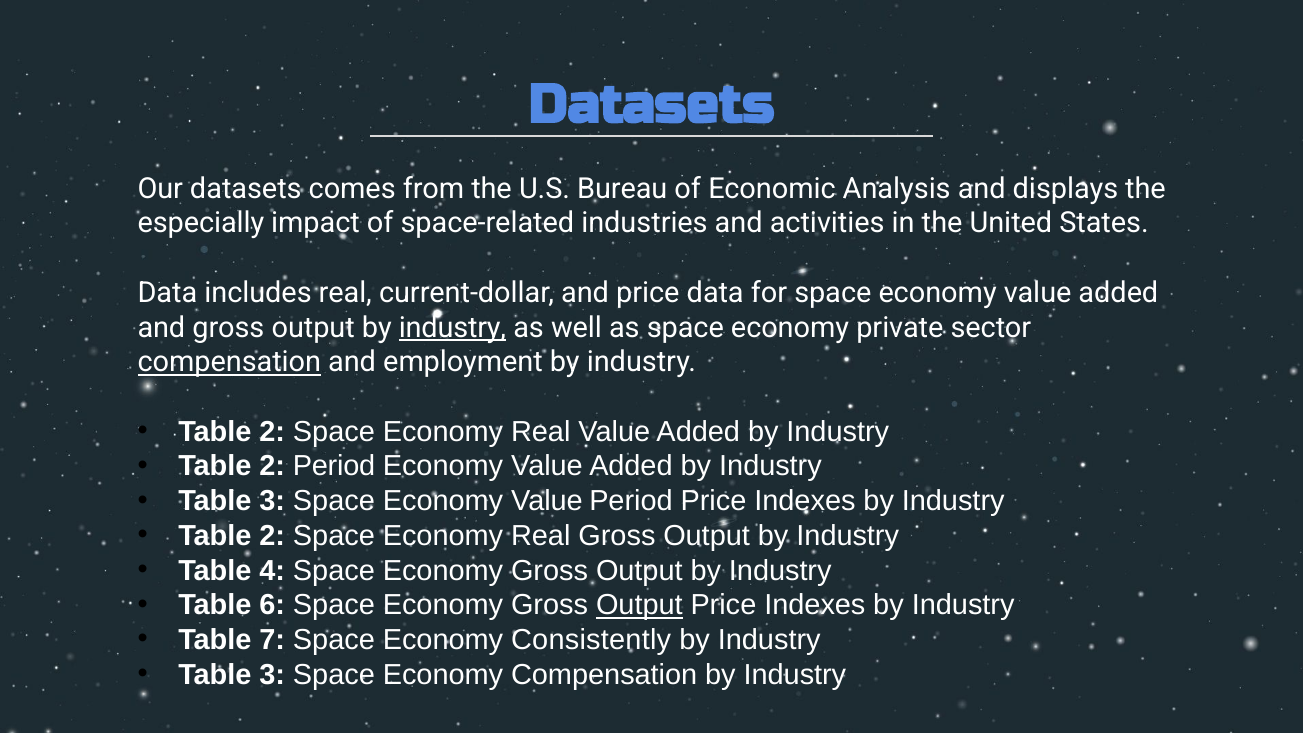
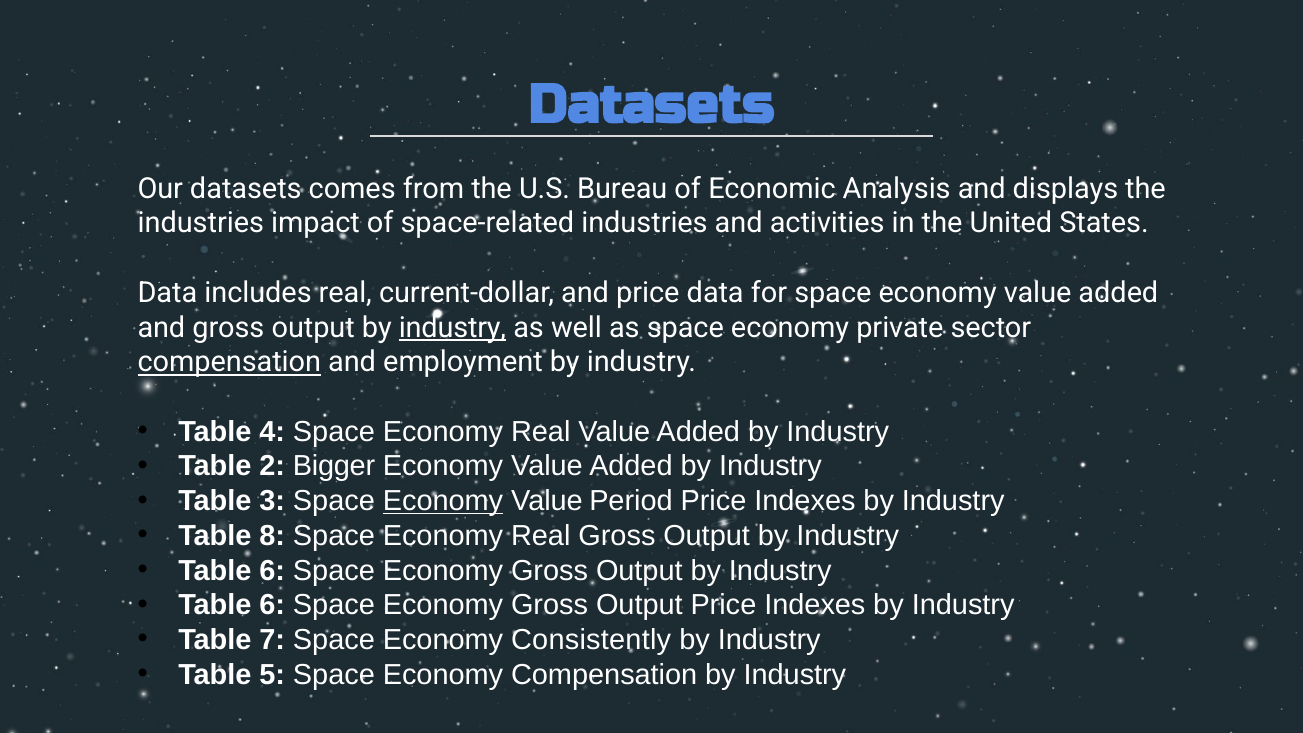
especially at (201, 223): especially -> industries
2 at (272, 432): 2 -> 4
2 Period: Period -> Bigger
Economy at (443, 501) underline: none -> present
2 at (272, 536): 2 -> 8
4 at (272, 571): 4 -> 6
Output at (639, 605) underline: present -> none
3 at (272, 675): 3 -> 5
